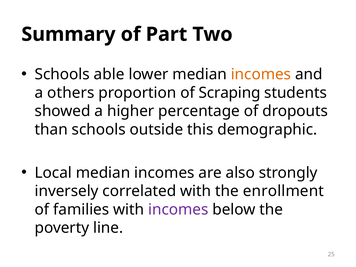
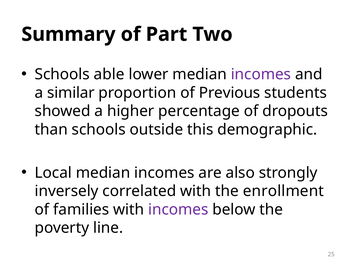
incomes at (261, 74) colour: orange -> purple
others: others -> similar
Scraping: Scraping -> Previous
